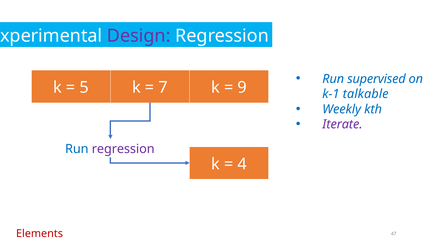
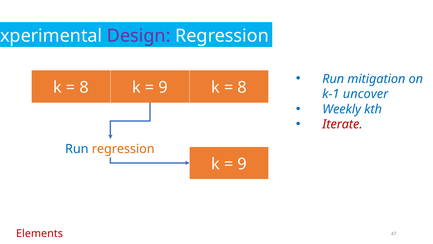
supervised: supervised -> mitigation
5 at (84, 87): 5 -> 8
7 at (163, 87): 7 -> 9
9 at (242, 87): 9 -> 8
talkable: talkable -> uncover
Iterate colour: purple -> red
regression at (123, 149) colour: purple -> orange
4 at (242, 164): 4 -> 9
